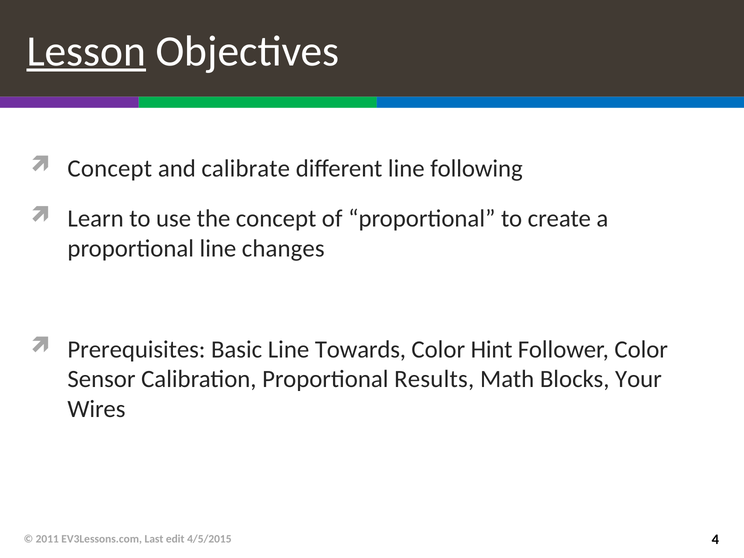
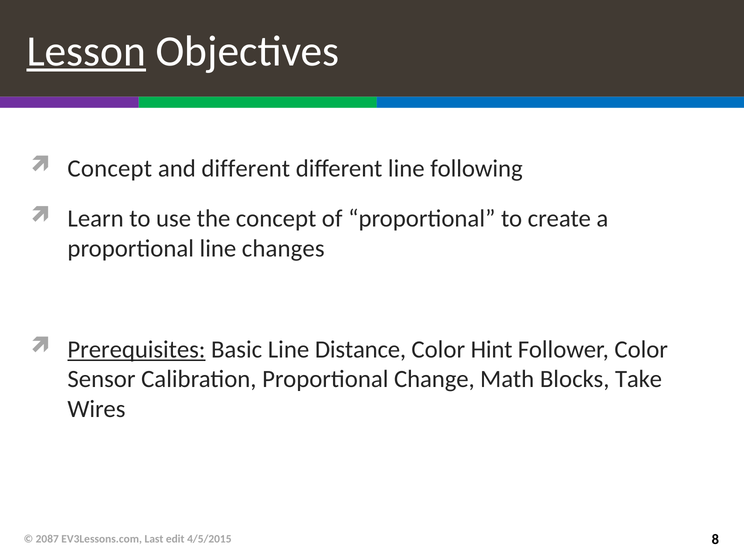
and calibrate: calibrate -> different
Prerequisites underline: none -> present
Towards: Towards -> Distance
Results: Results -> Change
Your: Your -> Take
2011: 2011 -> 2087
4: 4 -> 8
